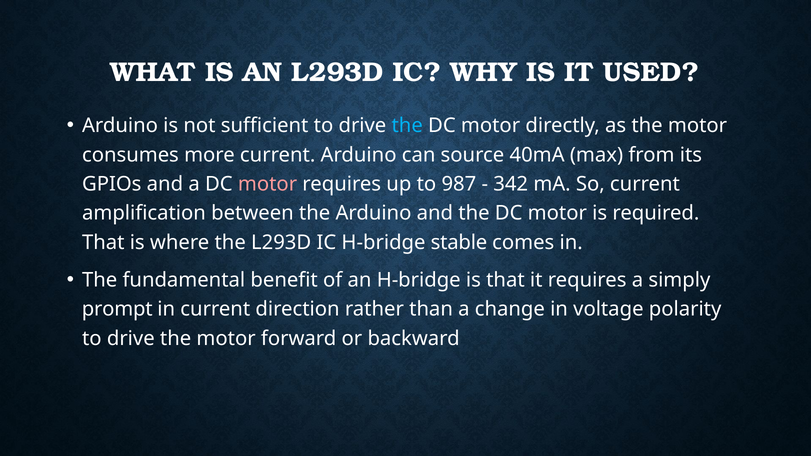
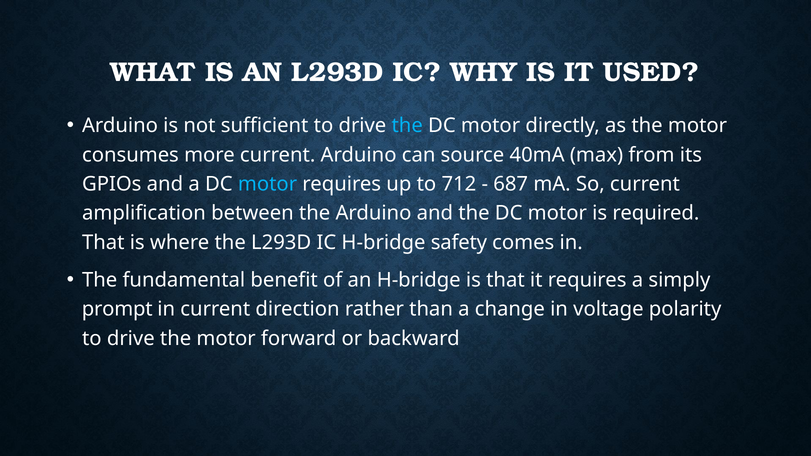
motor at (268, 184) colour: pink -> light blue
987: 987 -> 712
342: 342 -> 687
stable: stable -> safety
